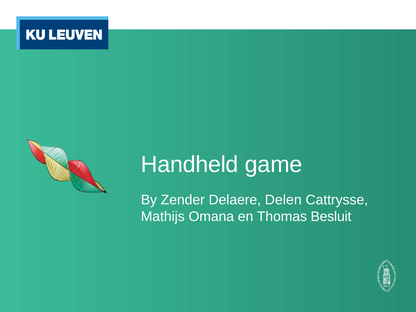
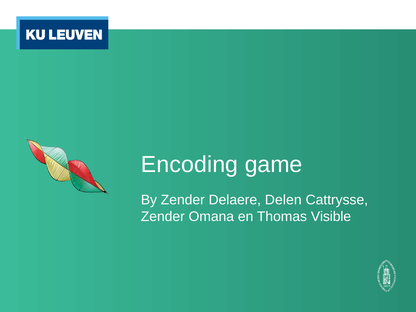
Handheld: Handheld -> Encoding
Mathijs at (163, 217): Mathijs -> Zender
Besluit: Besluit -> Visible
